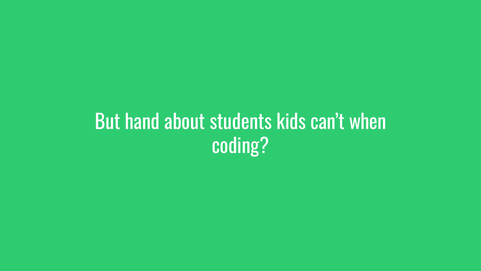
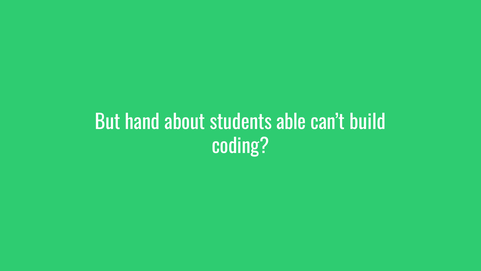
kids: kids -> able
when: when -> build
